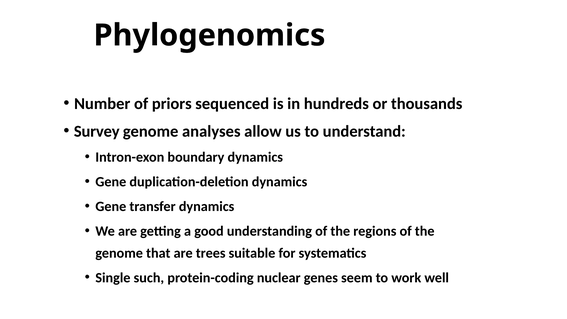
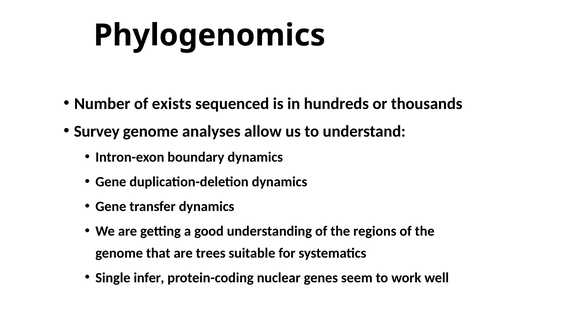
priors: priors -> exists
such: such -> infer
